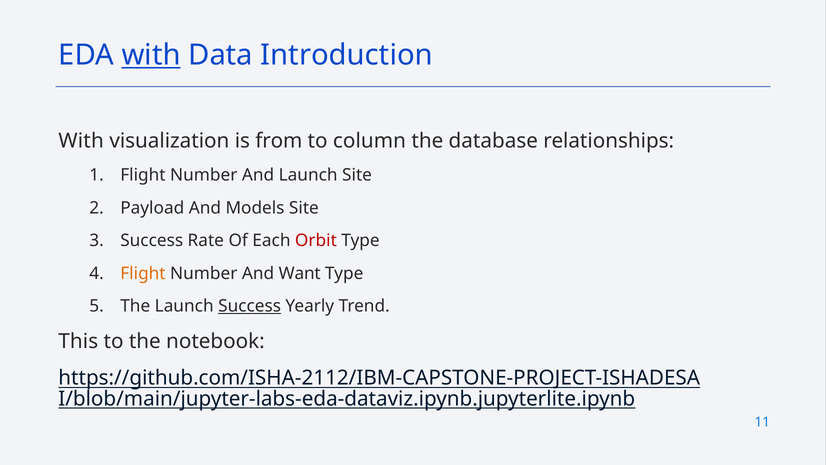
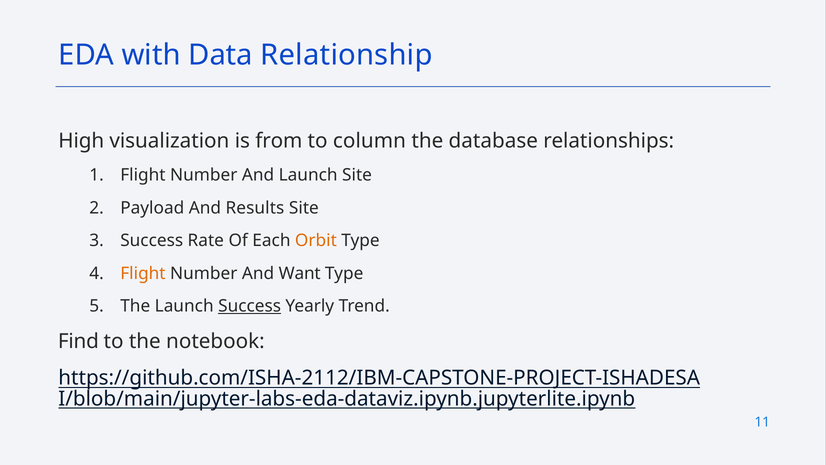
with at (151, 55) underline: present -> none
Introduction: Introduction -> Relationship
With at (81, 141): With -> High
Models: Models -> Results
Orbit colour: red -> orange
This: This -> Find
